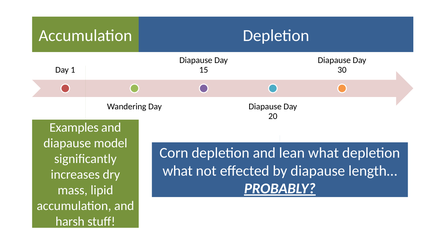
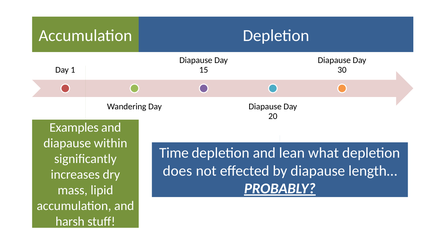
model: model -> within
Corn: Corn -> Time
what at (178, 170): what -> does
